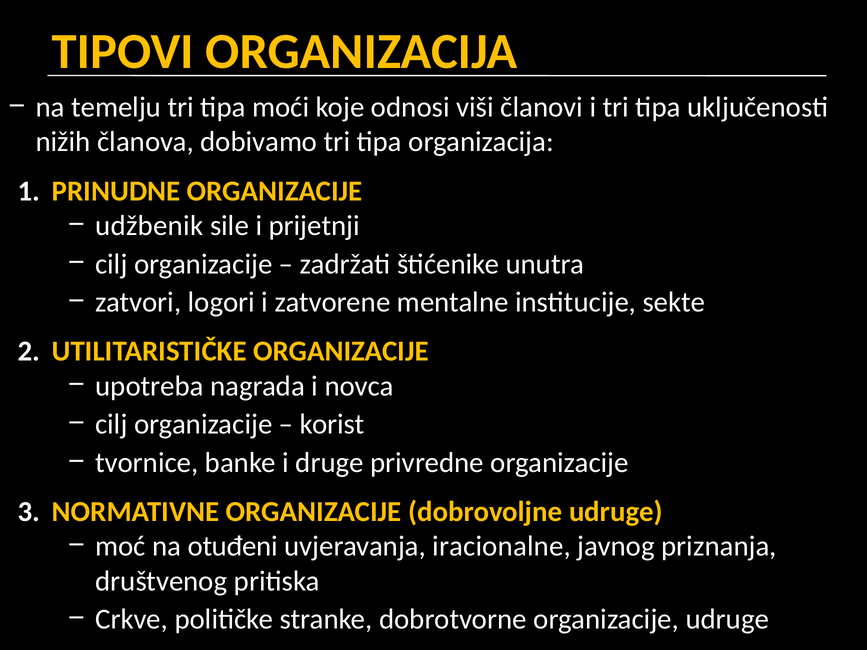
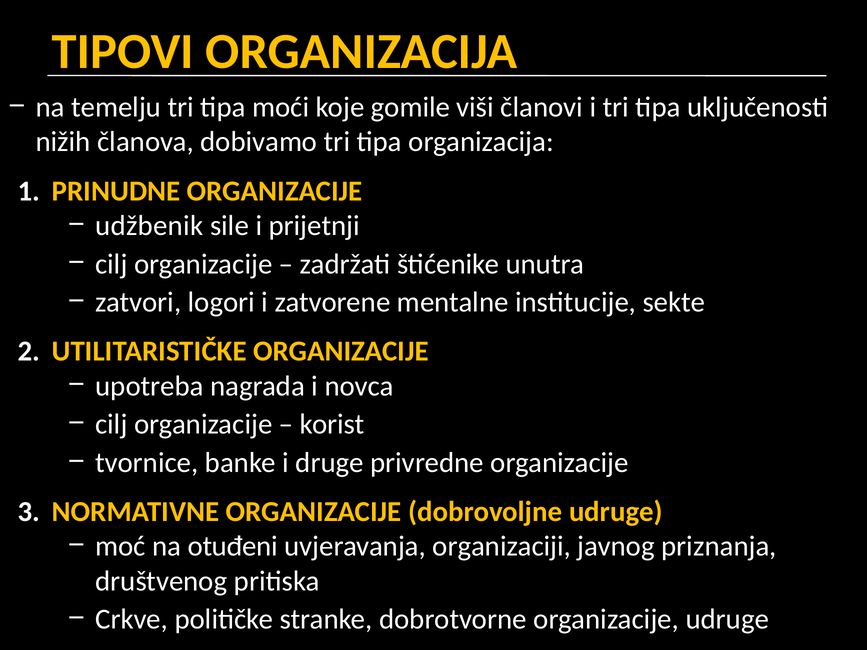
odnosi: odnosi -> gomile
iracionalne: iracionalne -> organizaciji
